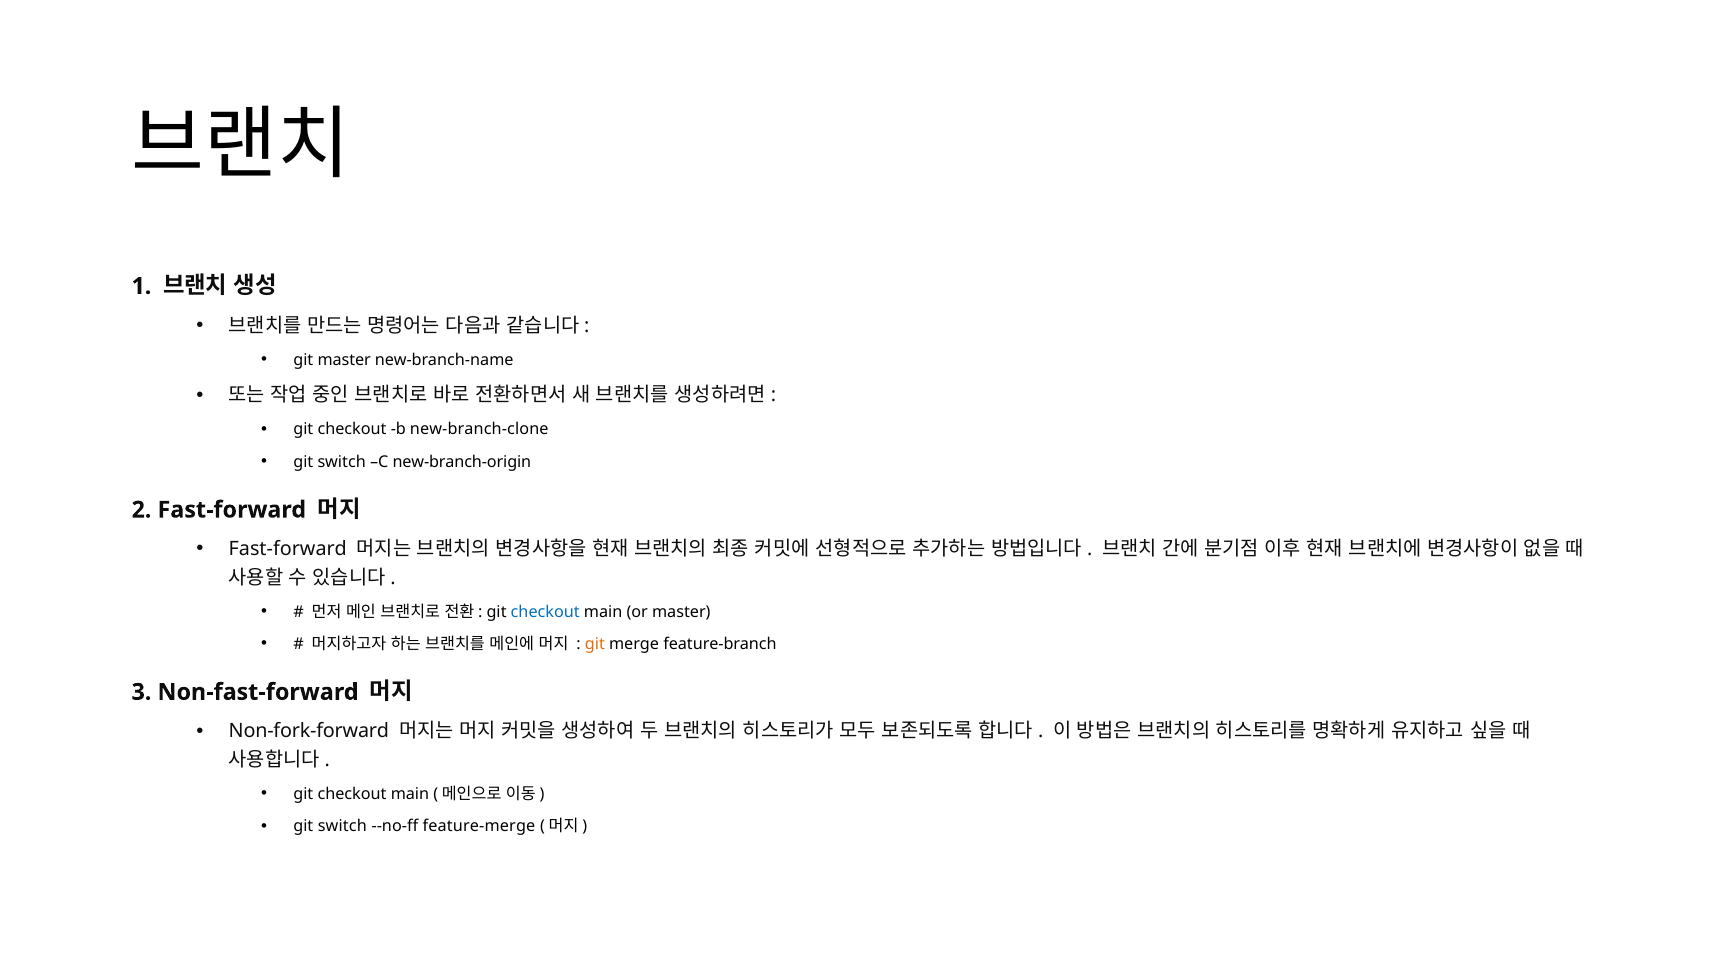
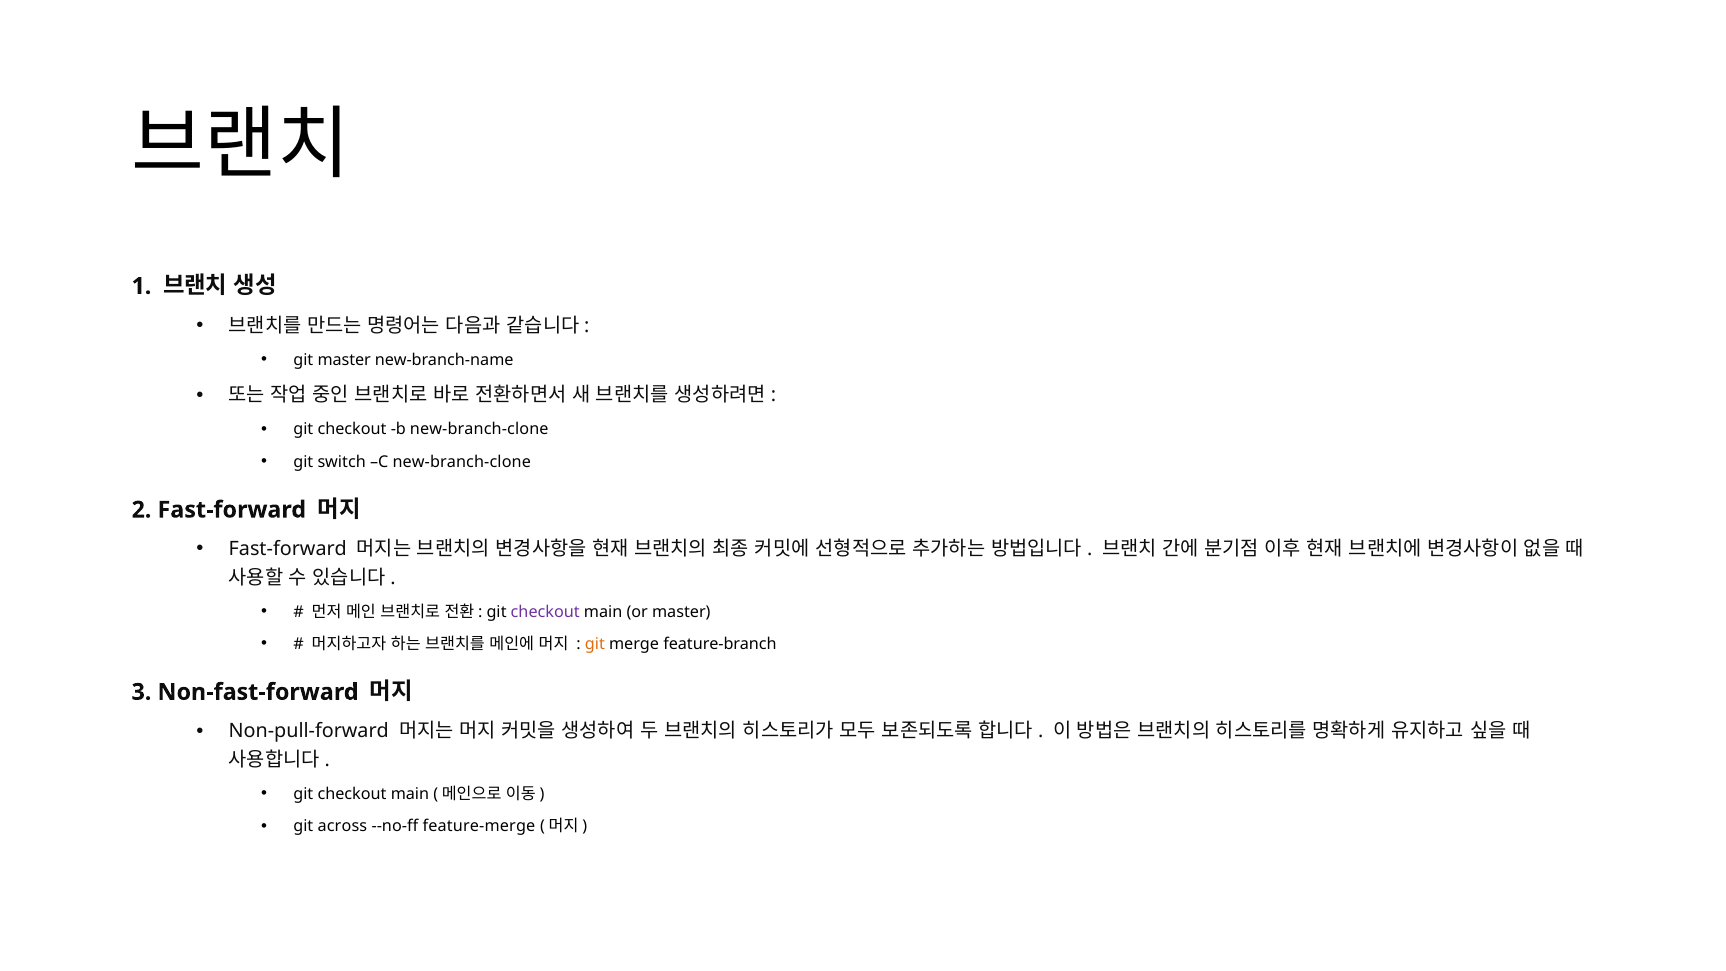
C new-branch-origin: new-branch-origin -> new-branch-clone
checkout at (545, 612) colour: blue -> purple
Non-fork-forward: Non-fork-forward -> Non-pull-forward
switch at (342, 826): switch -> across
